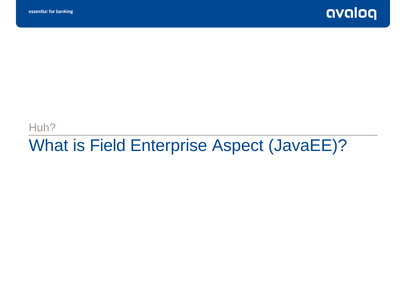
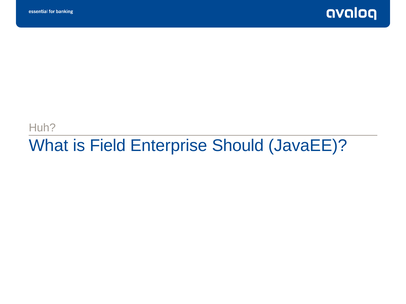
Aspect: Aspect -> Should
